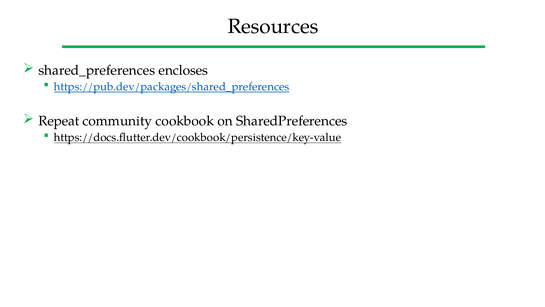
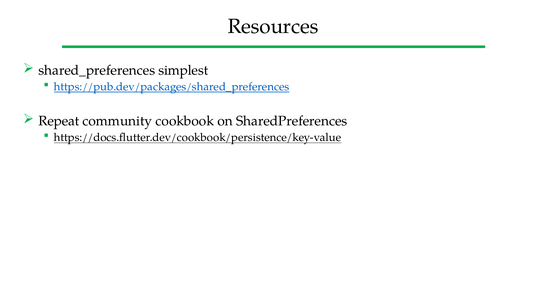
encloses: encloses -> simplest
